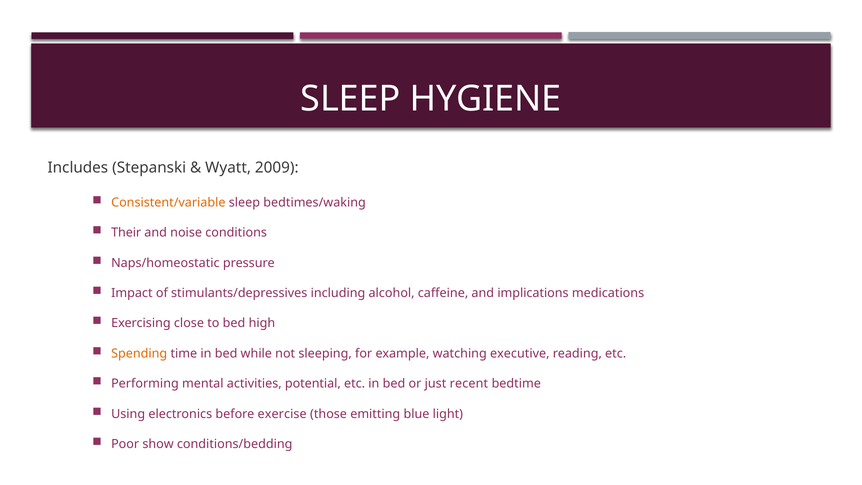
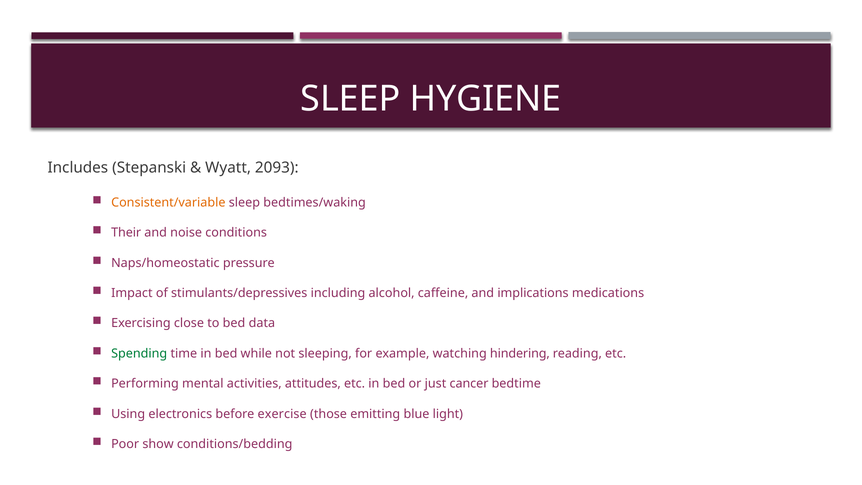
2009: 2009 -> 2093
high: high -> data
Spending colour: orange -> green
executive: executive -> hindering
potential: potential -> attitudes
recent: recent -> cancer
